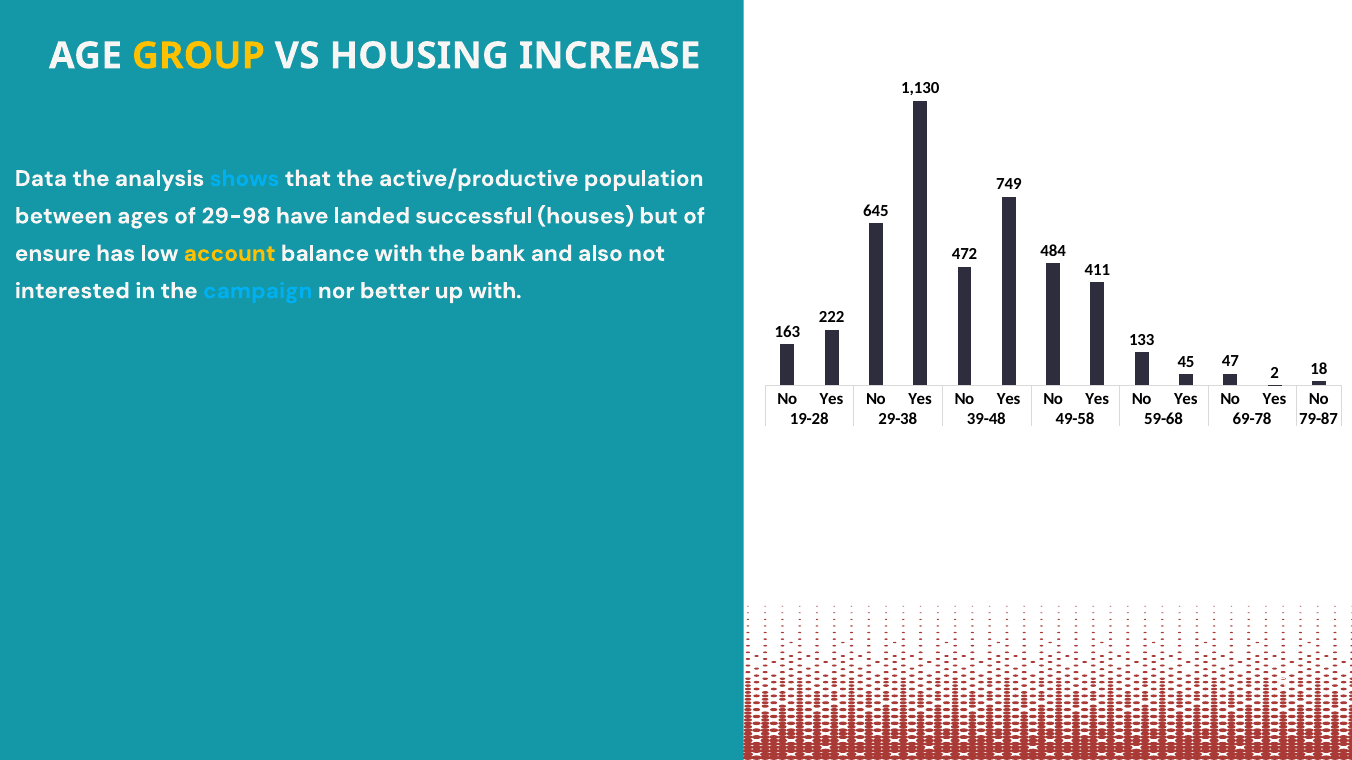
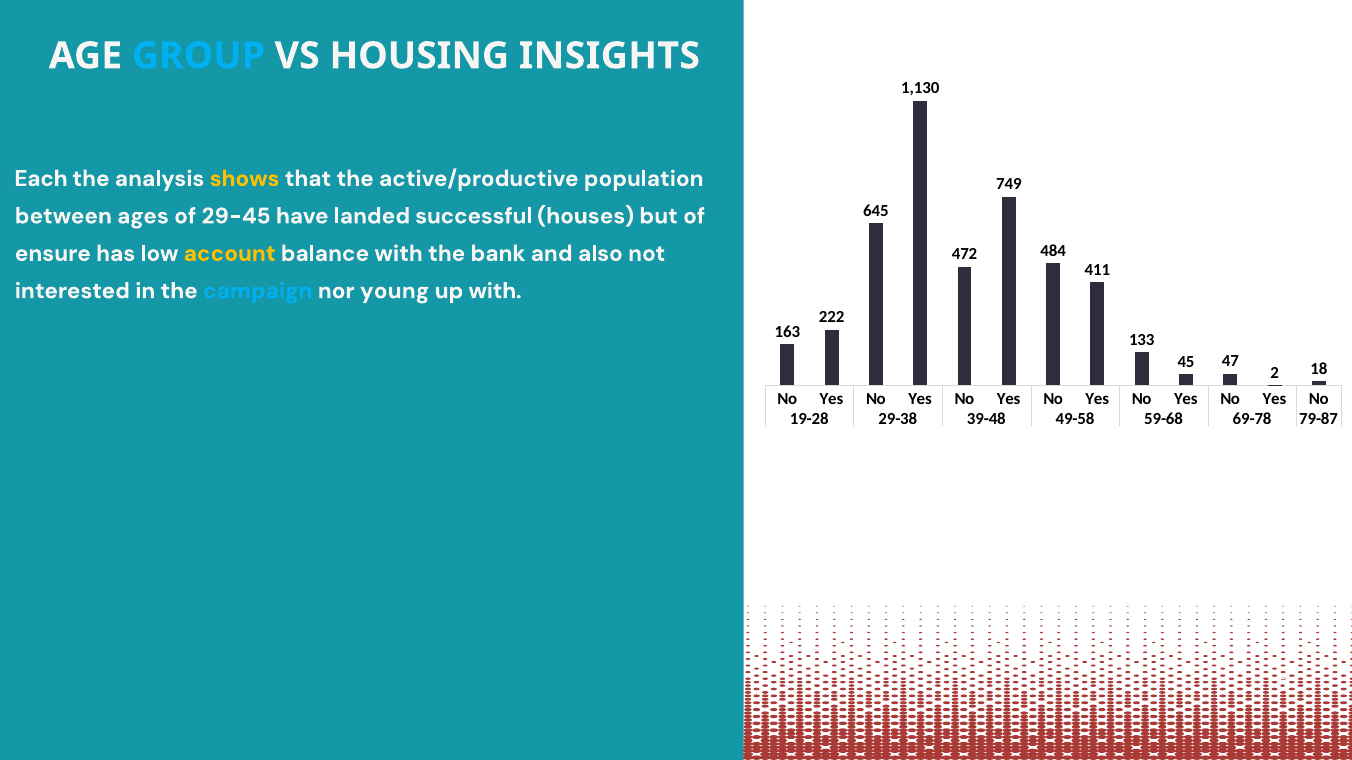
GROUP colour: yellow -> light blue
INCREASE: INCREASE -> INSIGHTS
Data: Data -> Each
shows colour: light blue -> yellow
29-98: 29-98 -> 29-45
better: better -> young
